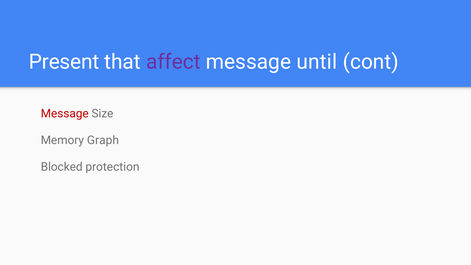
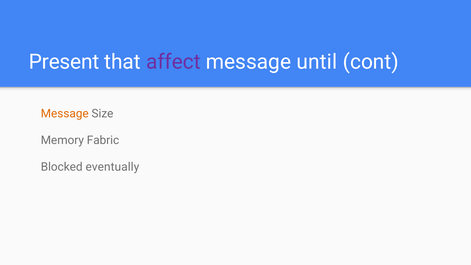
Message at (65, 114) colour: red -> orange
Graph: Graph -> Fabric
protection: protection -> eventually
